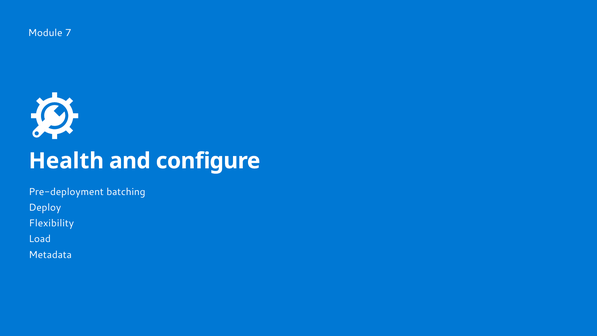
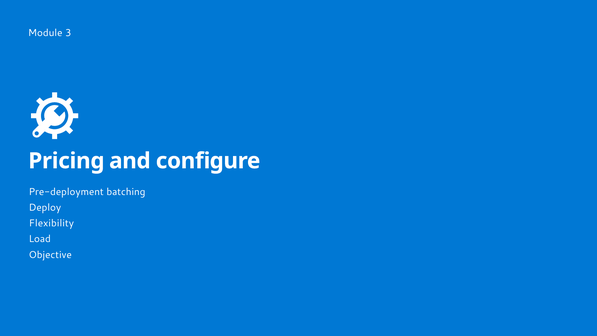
7: 7 -> 3
Health: Health -> Pricing
Metadata: Metadata -> Objective
